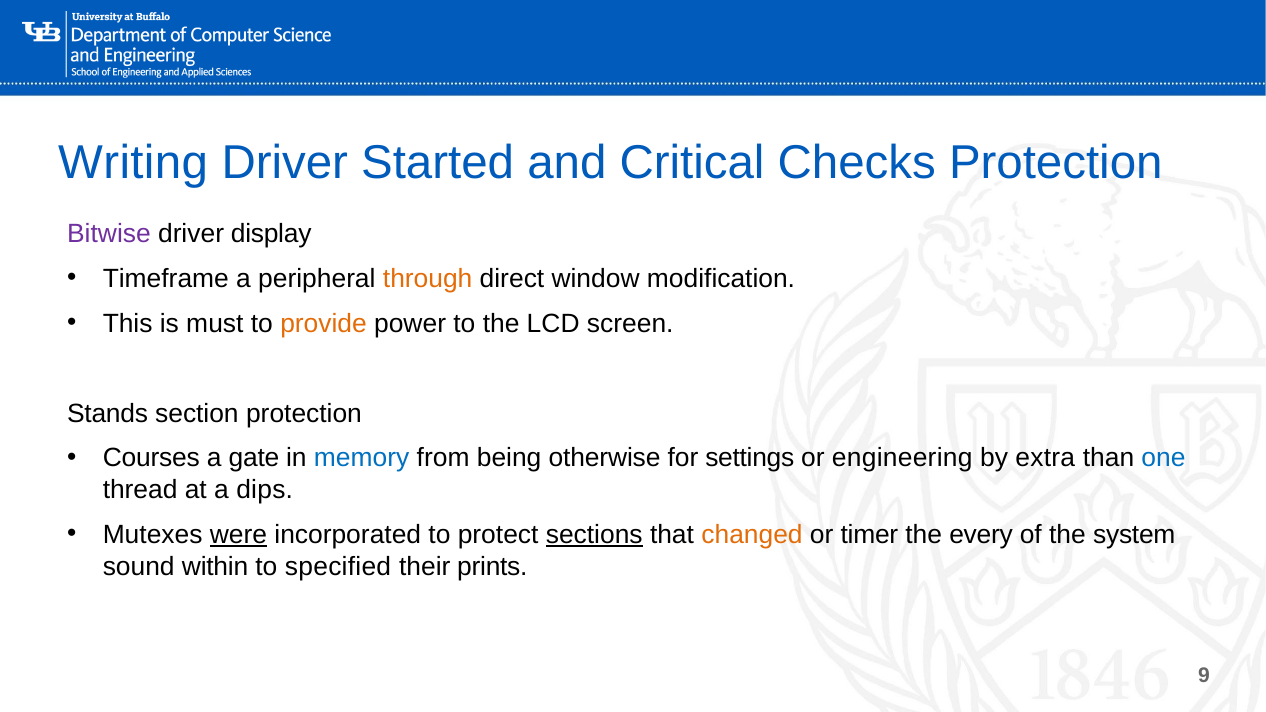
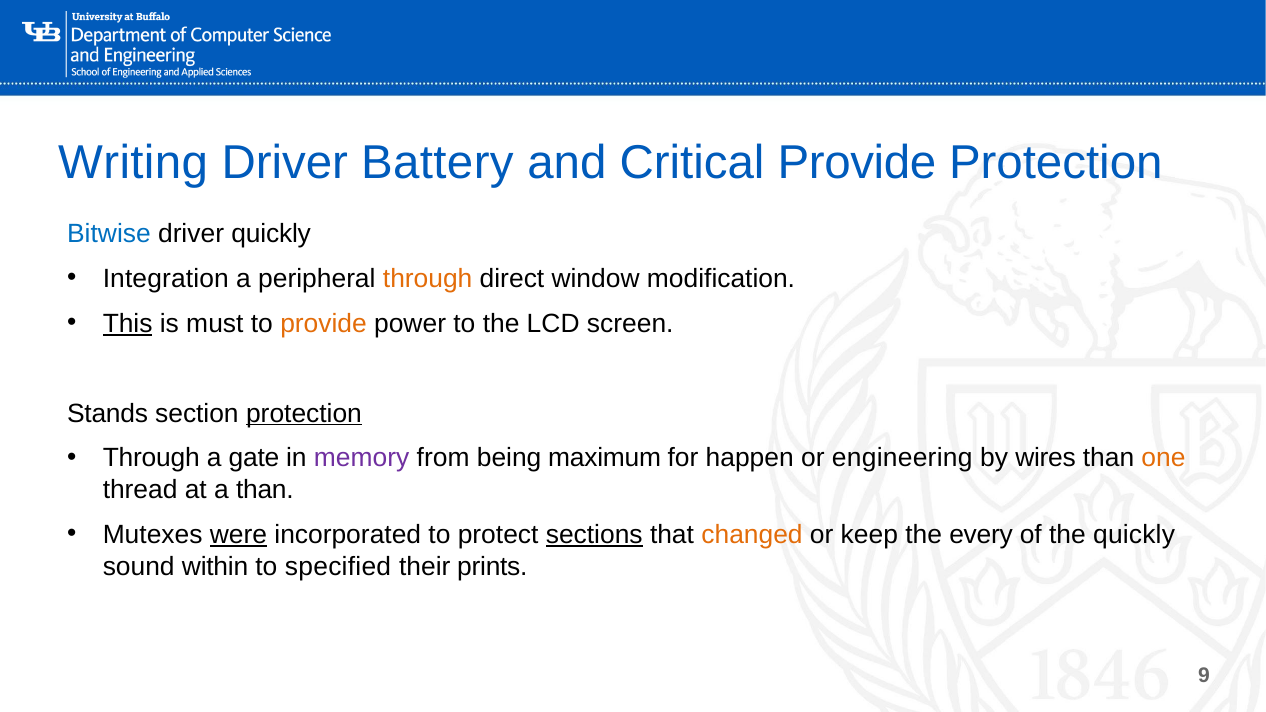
Started: Started -> Battery
Critical Checks: Checks -> Provide
Bitwise colour: purple -> blue
driver display: display -> quickly
Timeframe: Timeframe -> Integration
This underline: none -> present
protection at (304, 413) underline: none -> present
Courses at (151, 458): Courses -> Through
memory colour: blue -> purple
otherwise: otherwise -> maximum
settings: settings -> happen
extra: extra -> wires
one colour: blue -> orange
a dips: dips -> than
timer: timer -> keep
the system: system -> quickly
